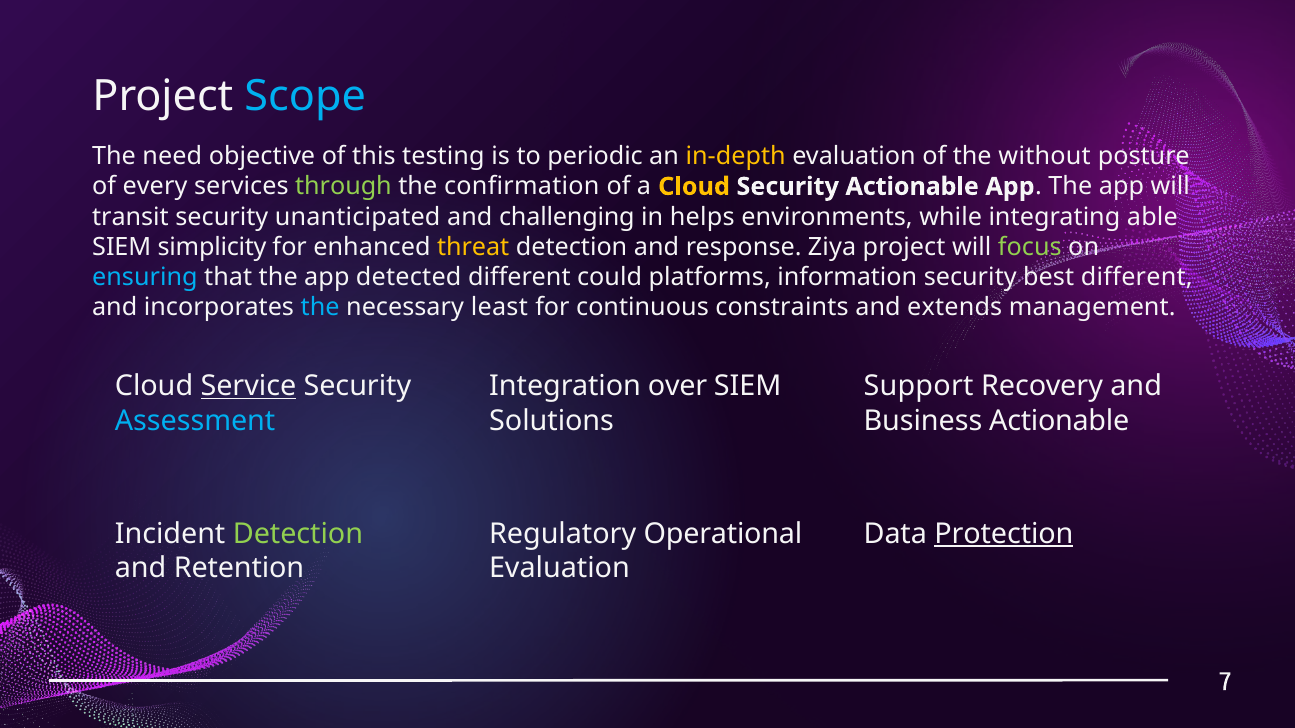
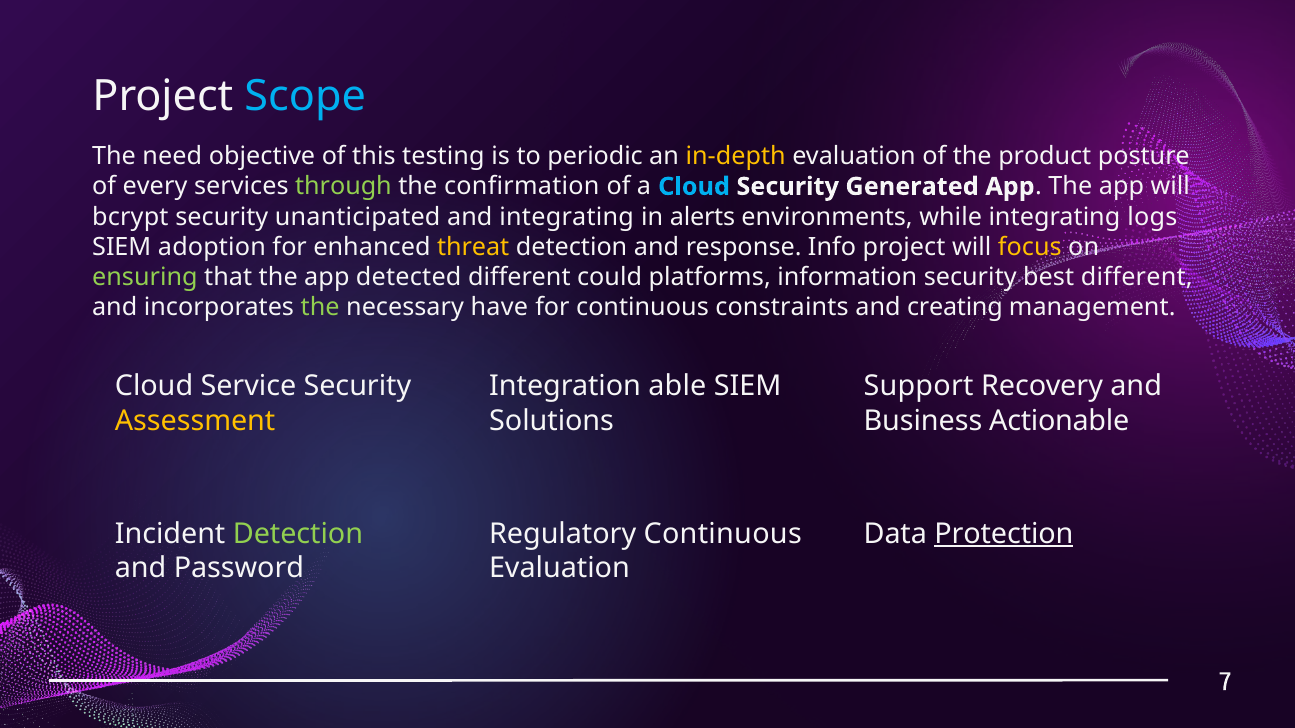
without: without -> product
Cloud at (694, 187) colour: yellow -> light blue
Security Actionable: Actionable -> Generated
transit: transit -> bcrypt
and challenging: challenging -> integrating
helps: helps -> alerts
able: able -> logs
simplicity: simplicity -> adoption
Ziya: Ziya -> Info
focus colour: light green -> yellow
ensuring colour: light blue -> light green
the at (320, 308) colour: light blue -> light green
least: least -> have
extends: extends -> creating
Service underline: present -> none
over: over -> able
Assessment colour: light blue -> yellow
Regulatory Operational: Operational -> Continuous
Retention: Retention -> Password
